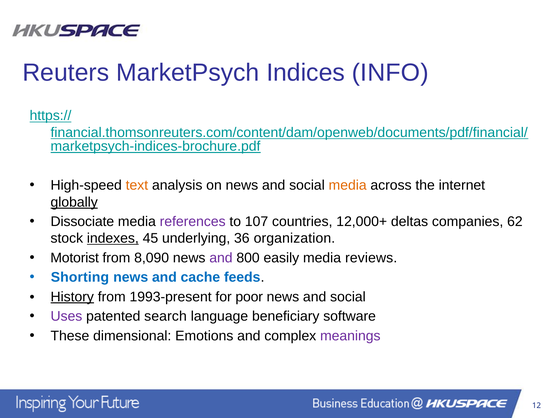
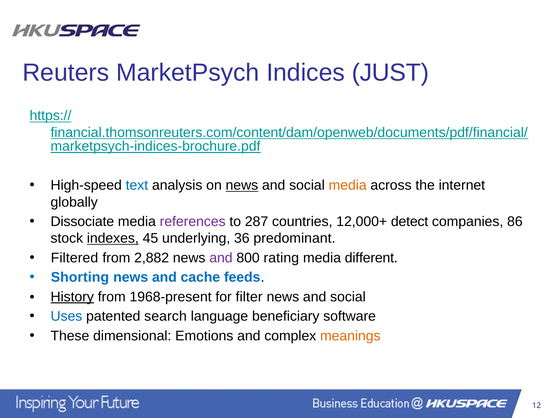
INFO: INFO -> JUST
text colour: orange -> blue
news at (242, 186) underline: none -> present
globally underline: present -> none
107: 107 -> 287
deltas: deltas -> detect
62: 62 -> 86
organization: organization -> predominant
Motorist: Motorist -> Filtered
8,090: 8,090 -> 2,882
easily: easily -> rating
reviews: reviews -> different
1993-present: 1993-present -> 1968-present
poor: poor -> filter
Uses colour: purple -> blue
meanings colour: purple -> orange
